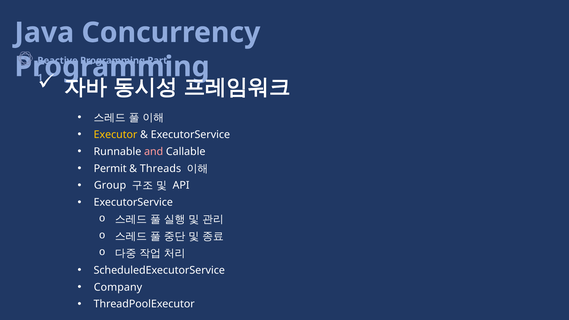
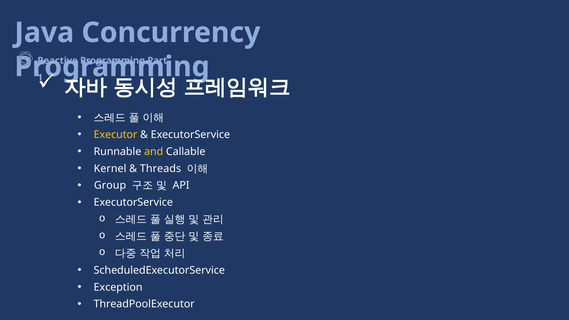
and colour: pink -> yellow
Permit: Permit -> Kernel
Company: Company -> Exception
